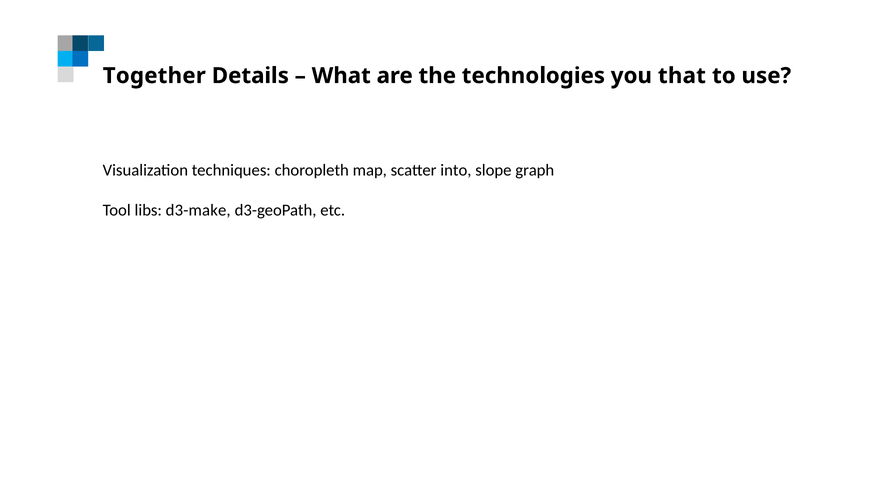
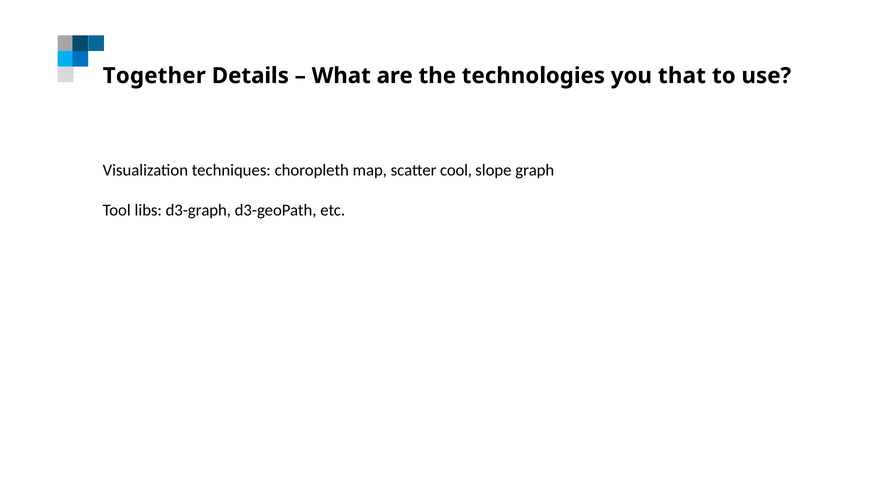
into: into -> cool
d3-make: d3-make -> d3-graph
